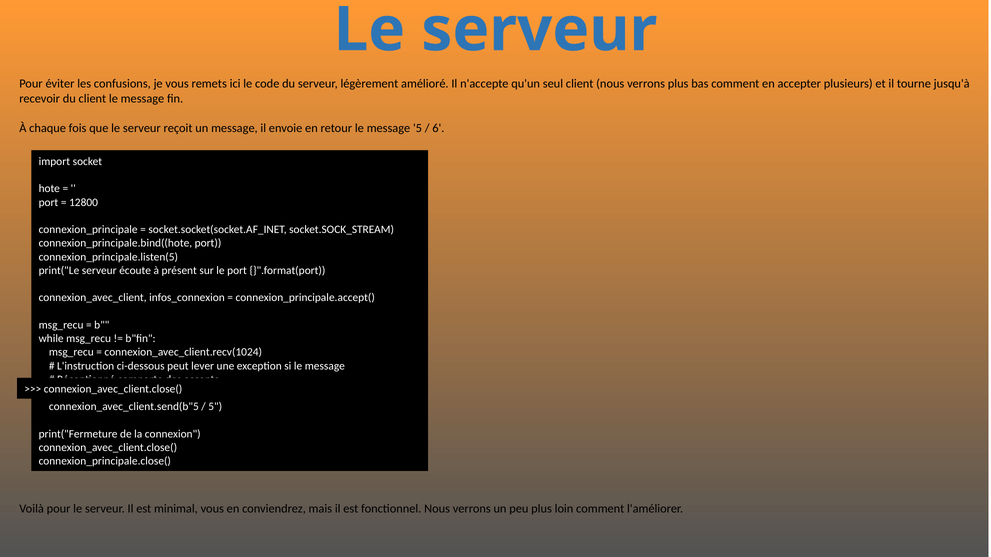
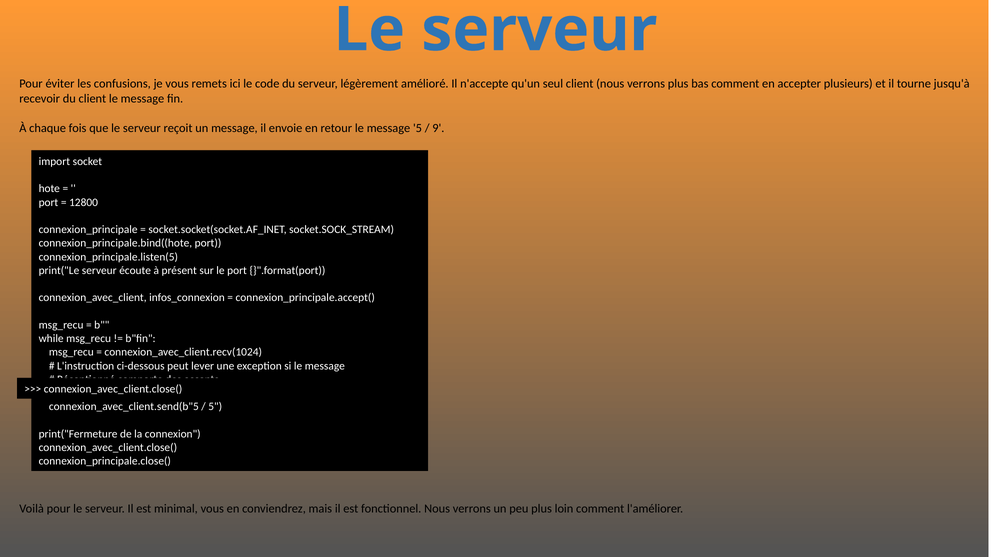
6: 6 -> 9
